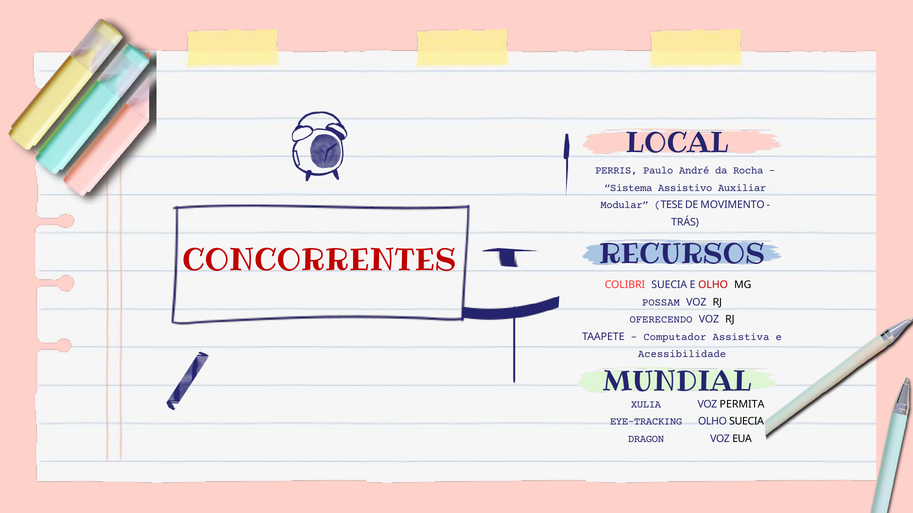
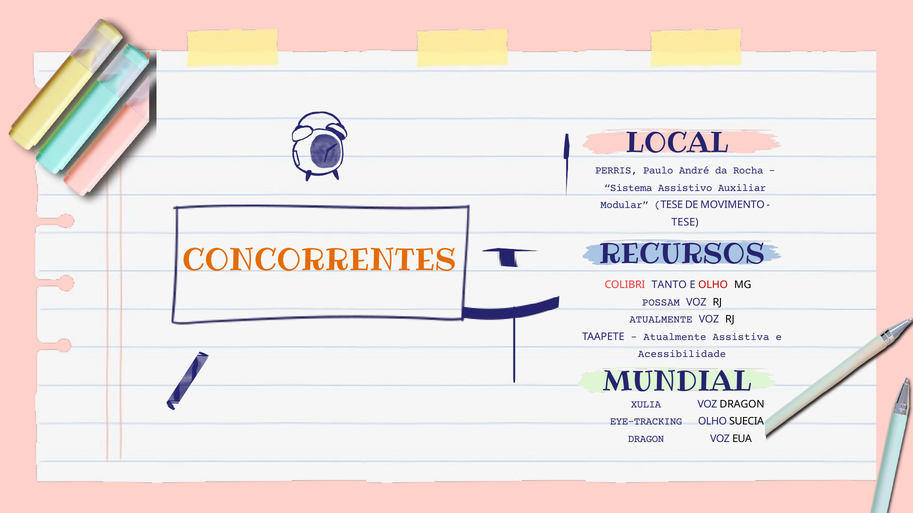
TRÁS at (685, 222): TRÁS -> TESE
CONCORRENTES colour: red -> orange
COLIBRI SUECIA: SUECIA -> TANTO
OFERECENDO at (661, 320): OFERECENDO -> ATUALMENTE
Computador at (675, 337): Computador -> Atualmente
VOZ PERMITA: PERMITA -> DRAGON
